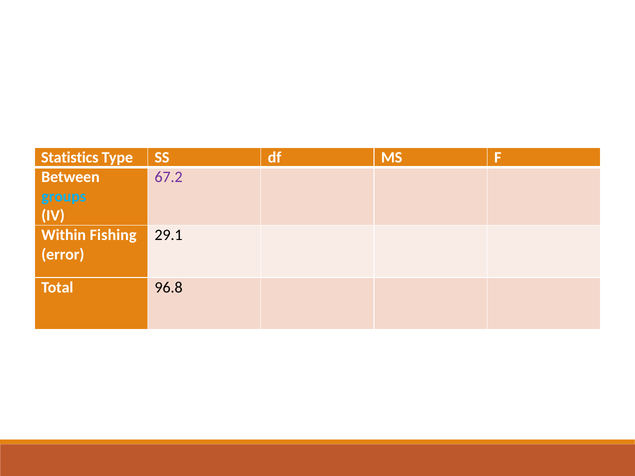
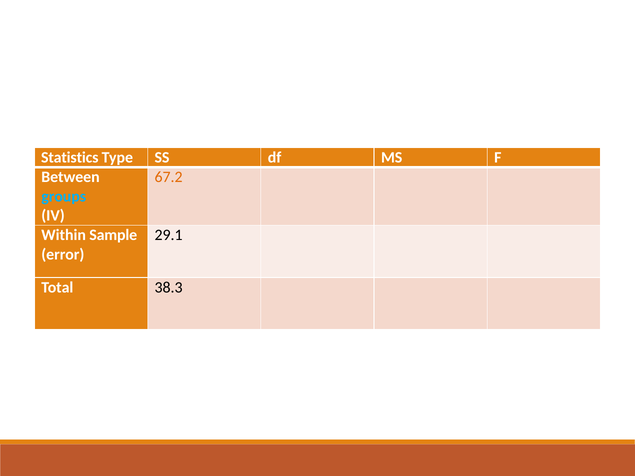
67.2 colour: purple -> orange
Fishing: Fishing -> Sample
96.8: 96.8 -> 38.3
